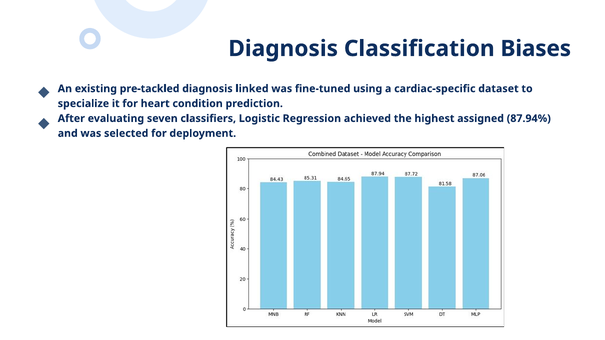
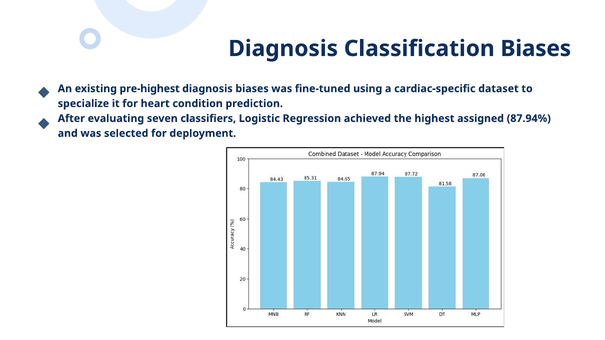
pre-tackled: pre-tackled -> pre-highest
diagnosis linked: linked -> biases
